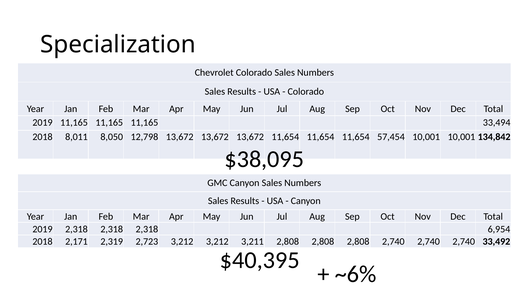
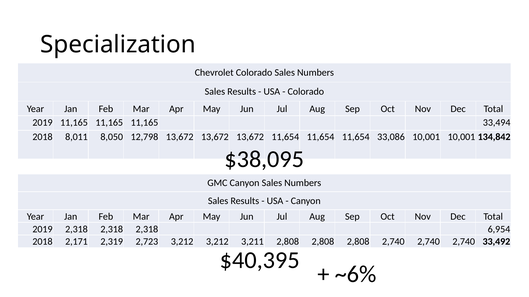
57,454: 57,454 -> 33,086
